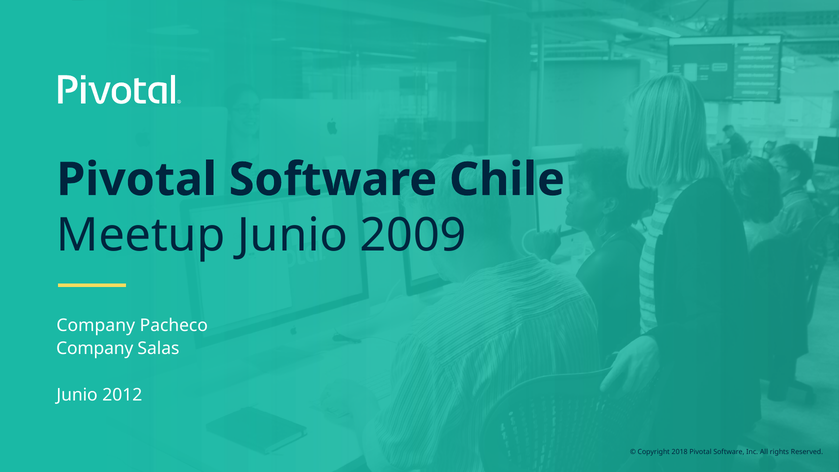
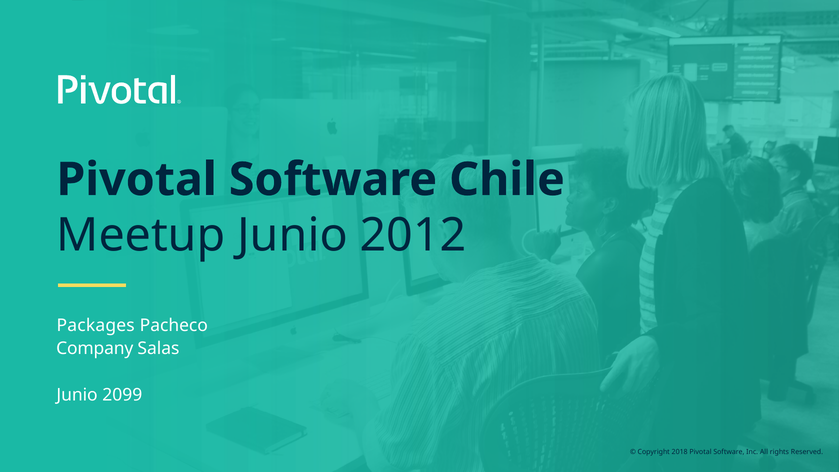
2009: 2009 -> 2012
Company at (96, 326): Company -> Packages
2012: 2012 -> 2099
